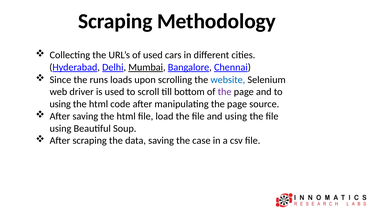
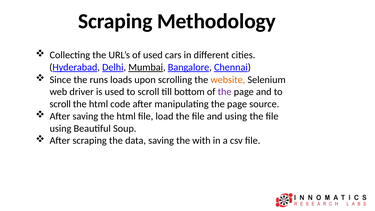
website colour: blue -> orange
using at (60, 104): using -> scroll
case: case -> with
